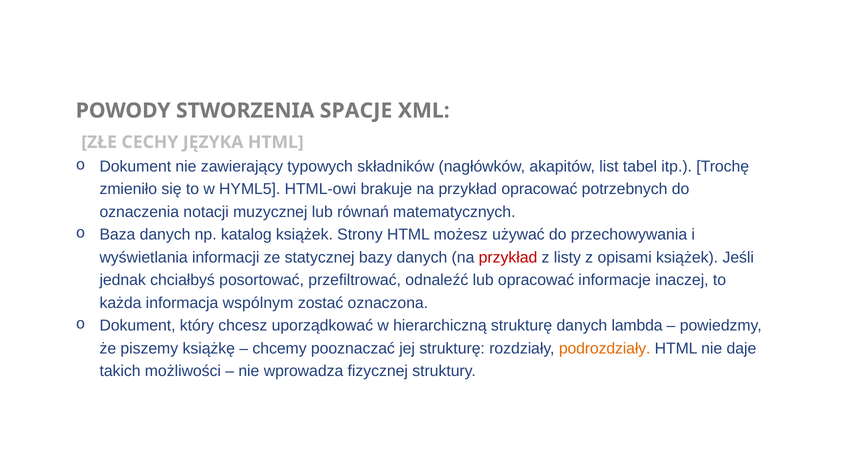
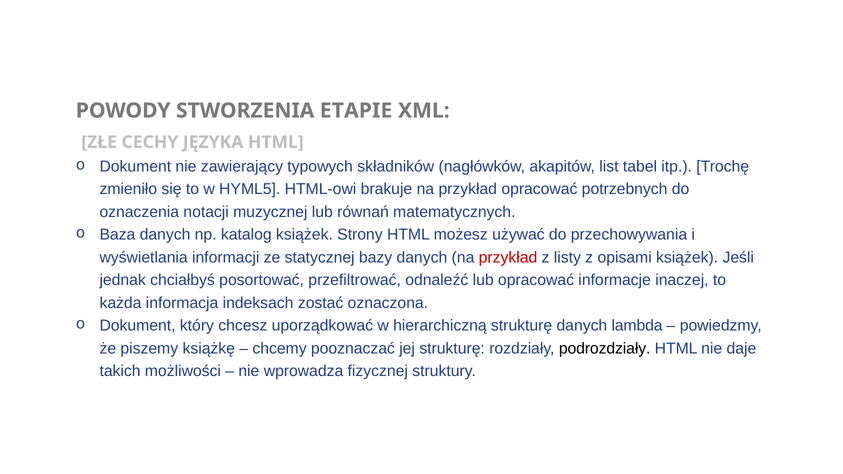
SPACJE: SPACJE -> ETAPIE
wspólnym: wspólnym -> indeksach
podrozdziały colour: orange -> black
